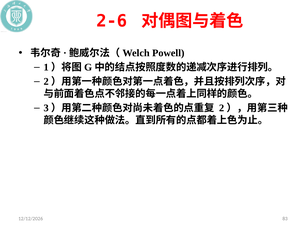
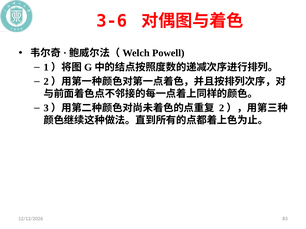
2-6: 2-6 -> 3-6
